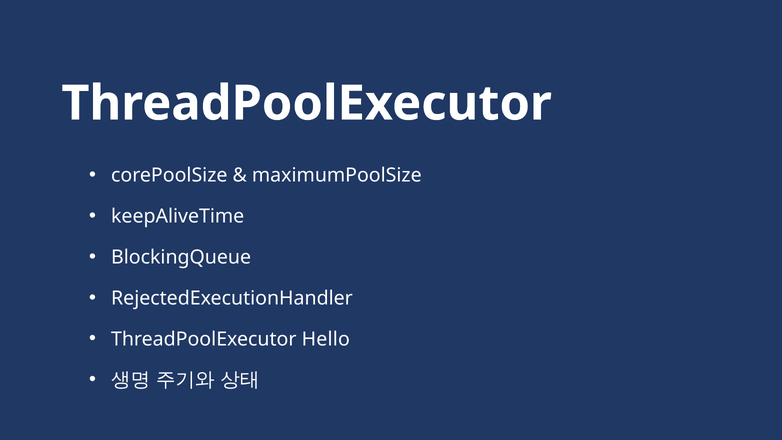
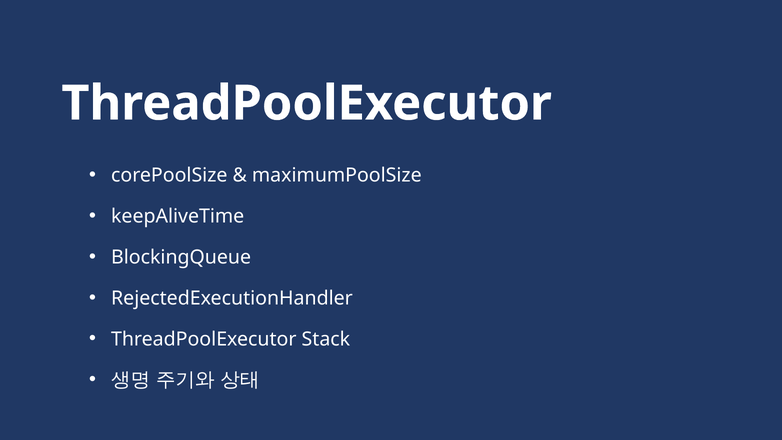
Hello: Hello -> Stack
